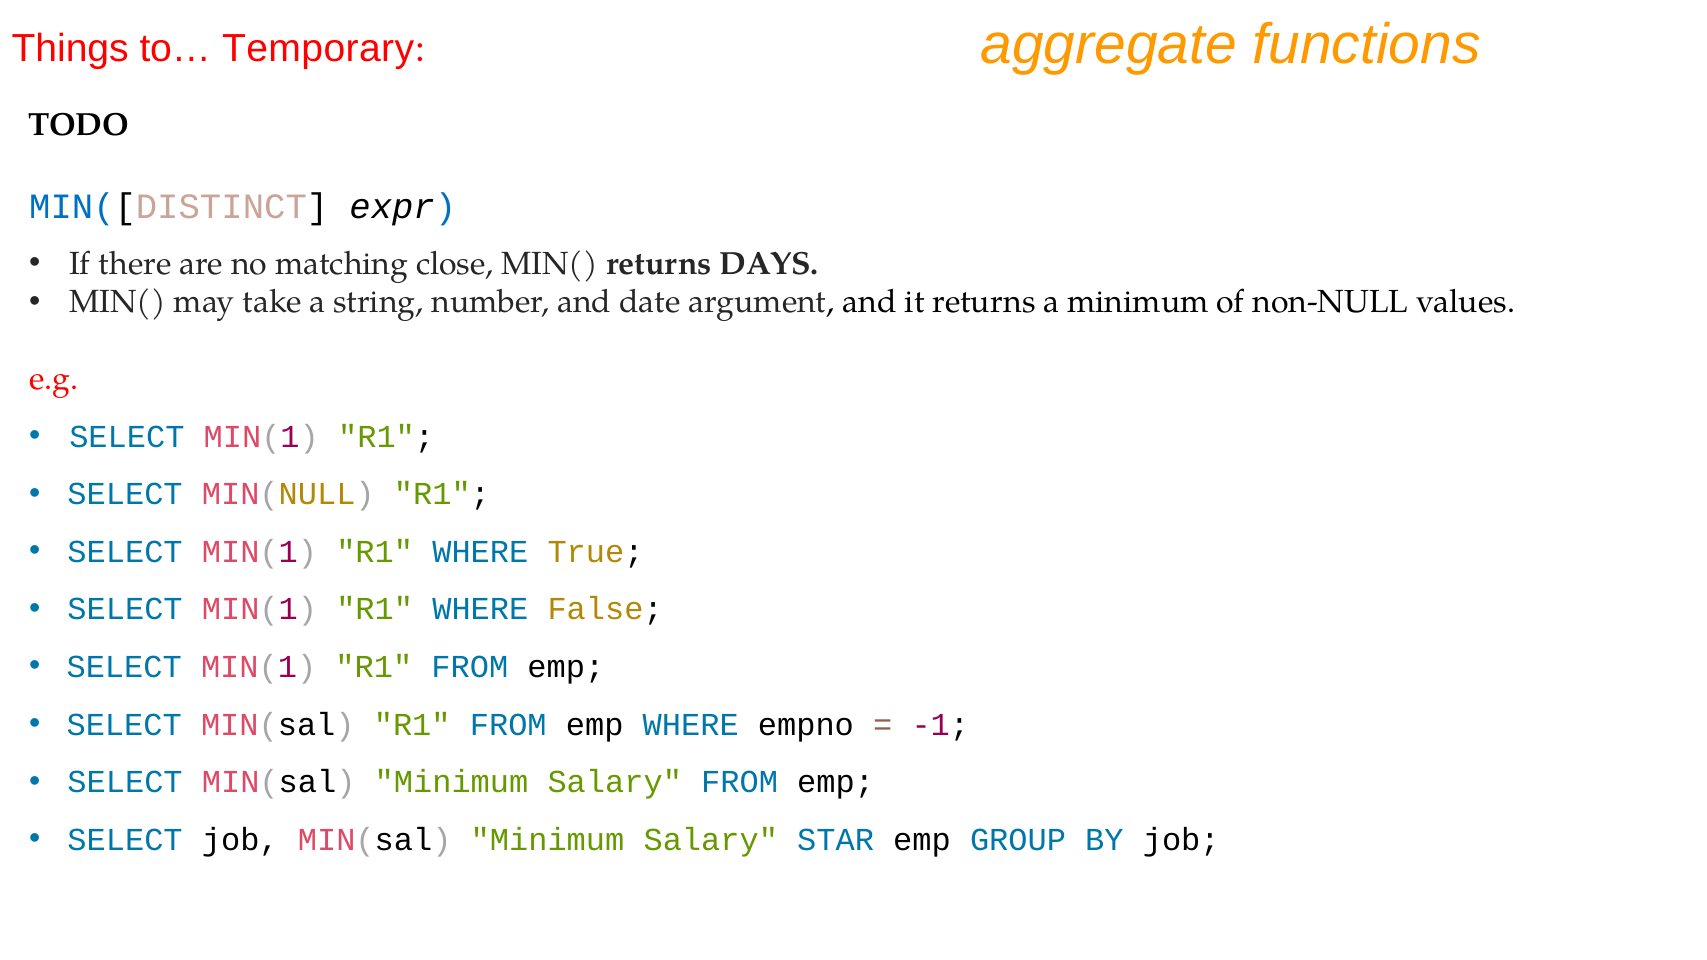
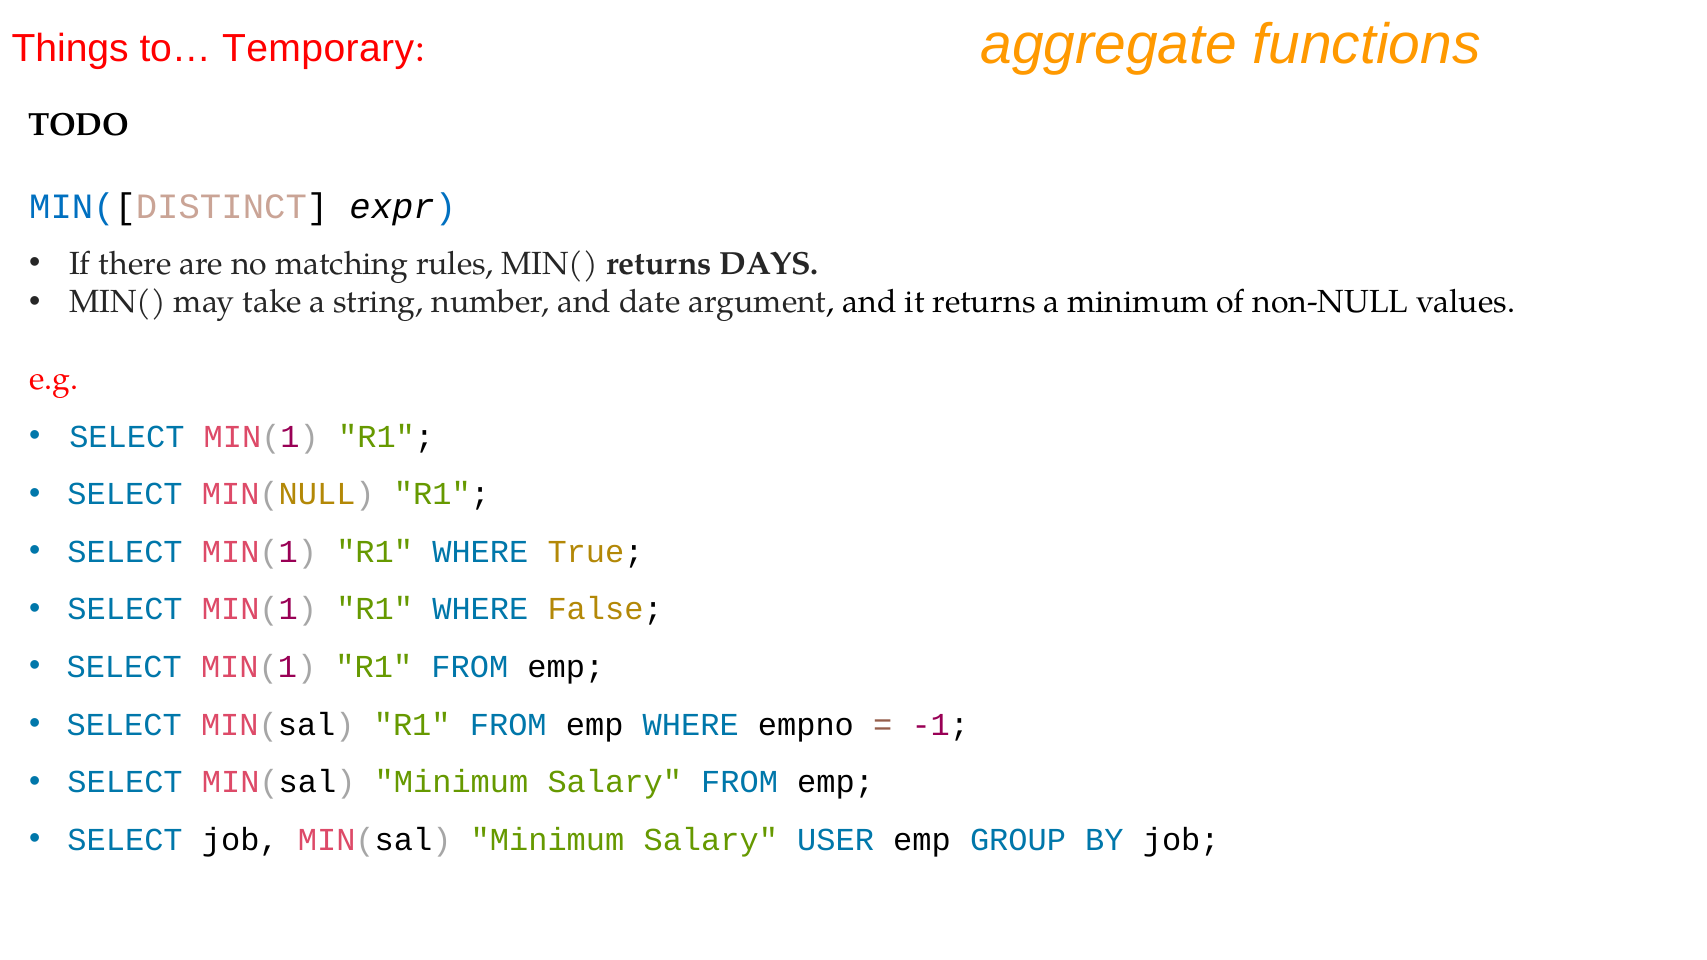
close: close -> rules
STAR: STAR -> USER
